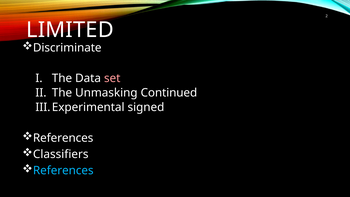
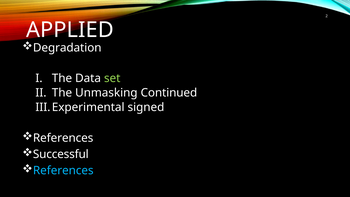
LIMITED: LIMITED -> APPLIED
Discriminate: Discriminate -> Degradation
set colour: pink -> light green
Classifiers: Classifiers -> Successful
